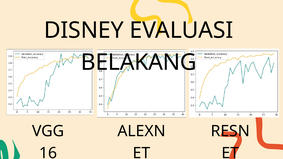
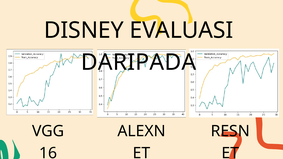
BELAKANG: BELAKANG -> DARIPADA
